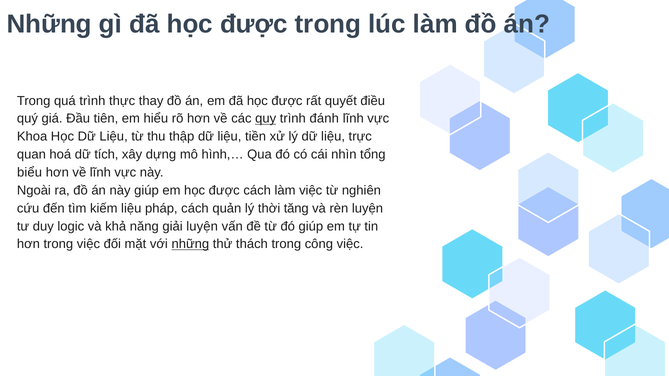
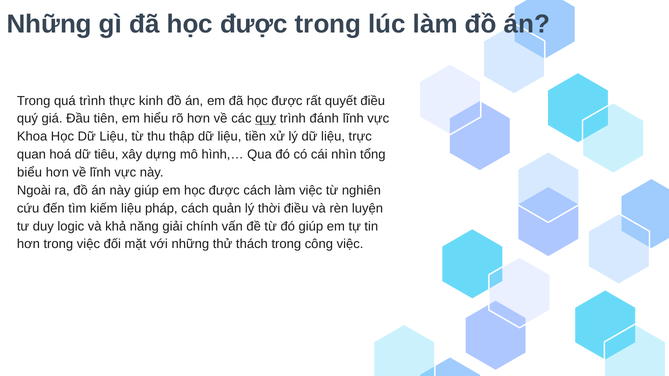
thay: thay -> kinh
tích: tích -> tiêu
thời tăng: tăng -> điều
giải luyện: luyện -> chính
những at (190, 244) underline: present -> none
